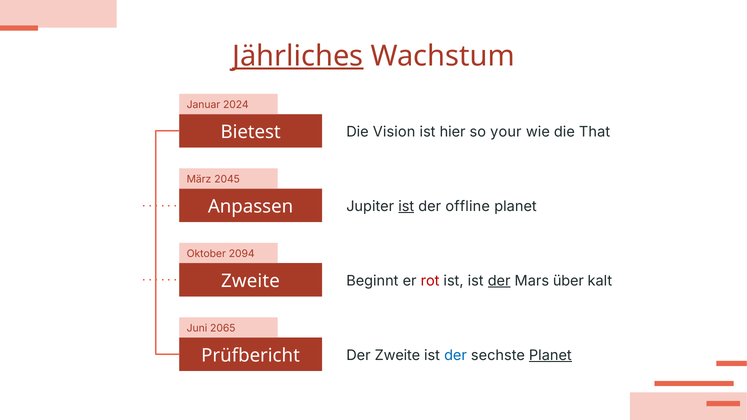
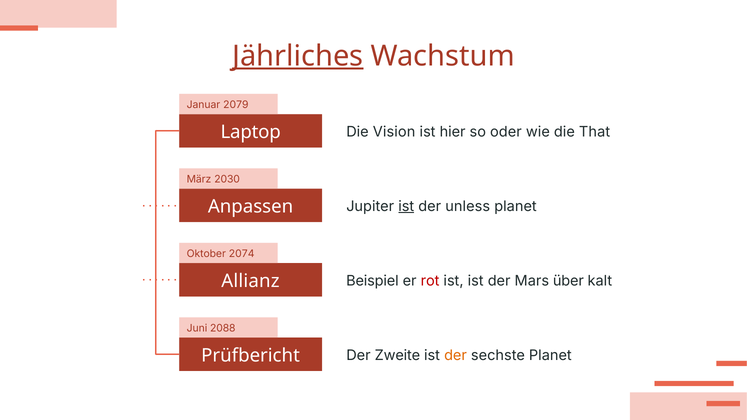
2024: 2024 -> 2079
your: your -> oder
Bietest: Bietest -> Laptop
2045: 2045 -> 2030
offline: offline -> unless
2094: 2094 -> 2074
Beginnt: Beginnt -> Beispiel
der at (499, 281) underline: present -> none
Zweite at (250, 281): Zweite -> Allianz
2065: 2065 -> 2088
der at (456, 355) colour: blue -> orange
Planet at (550, 355) underline: present -> none
